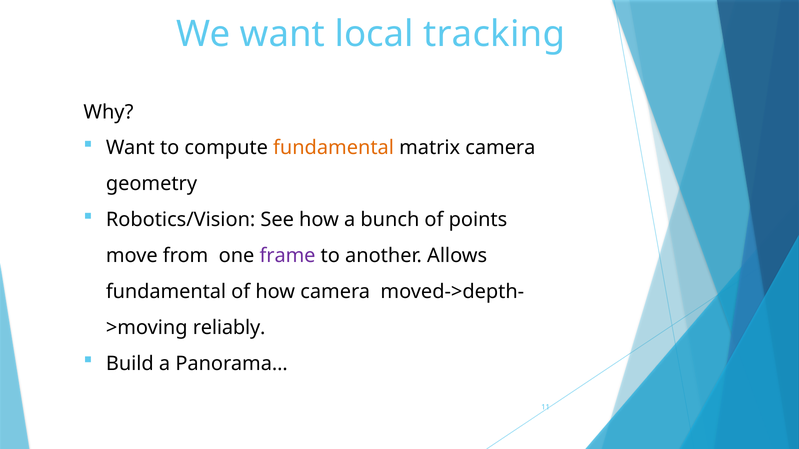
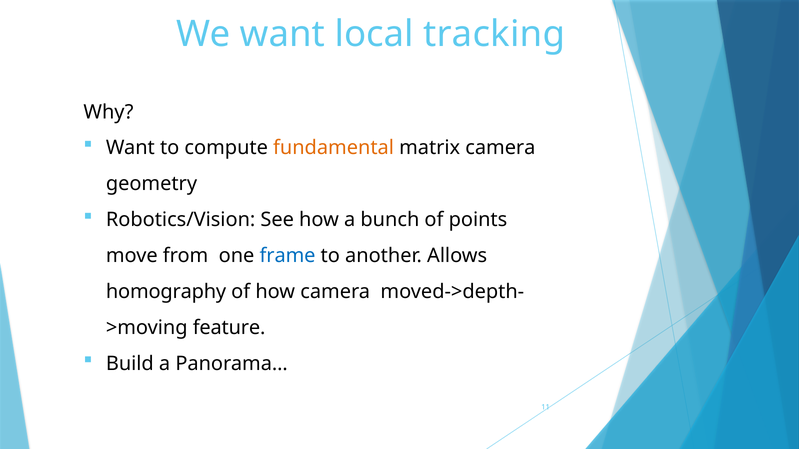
frame colour: purple -> blue
fundamental at (166, 292): fundamental -> homography
reliably: reliably -> feature
